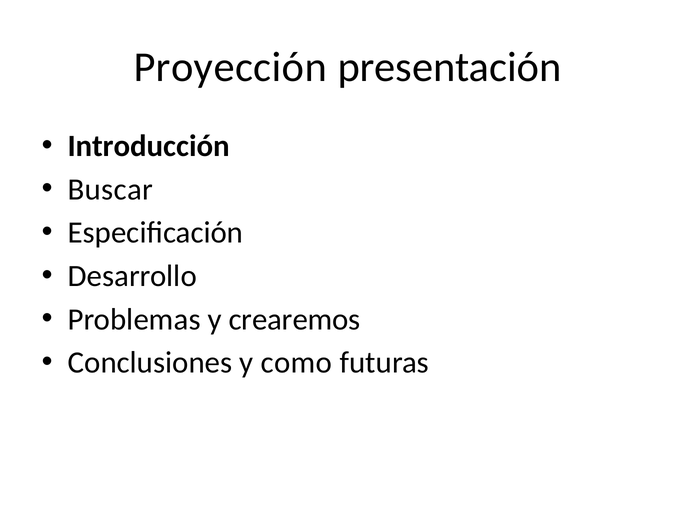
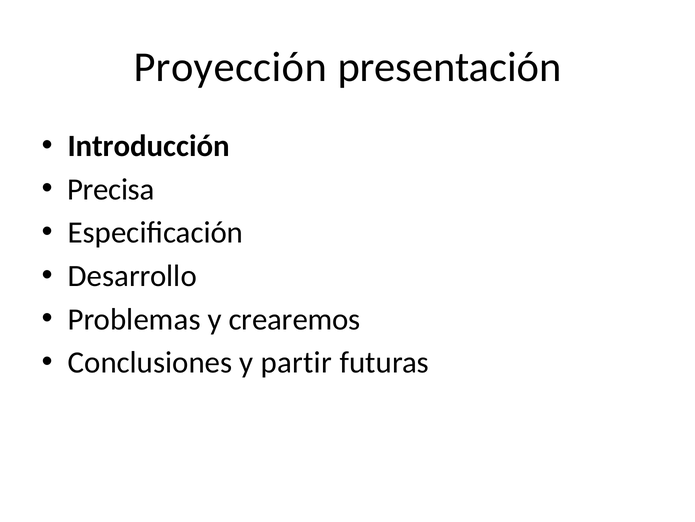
Buscar: Buscar -> Precisa
como: como -> partir
